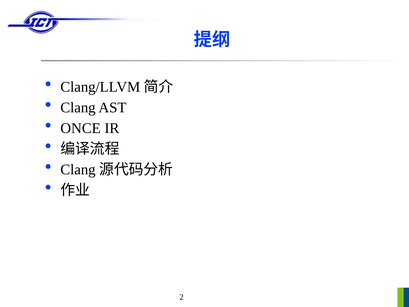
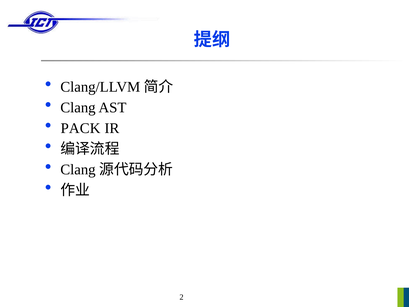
ONCE: ONCE -> PACK
